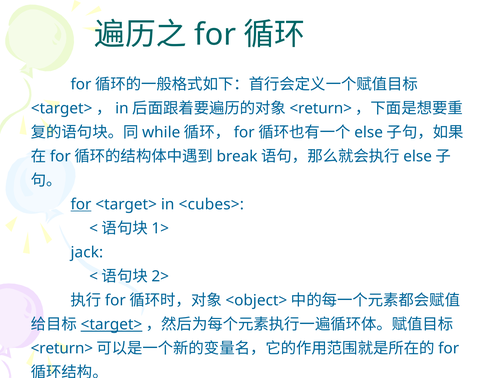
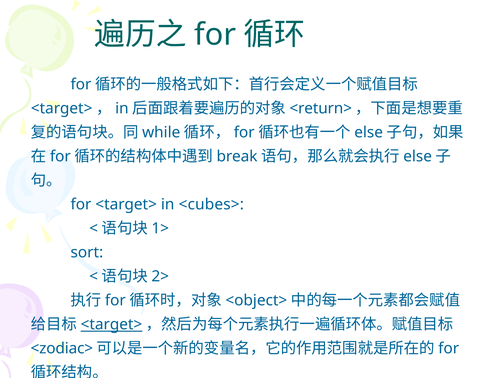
for at (81, 204) underline: present -> none
jack: jack -> sort
<return> at (62, 348): <return> -> <zodiac>
